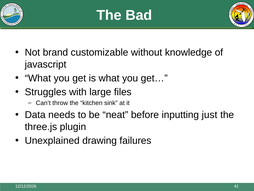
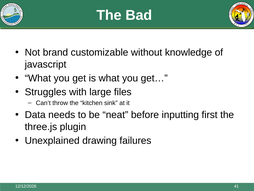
just: just -> first
